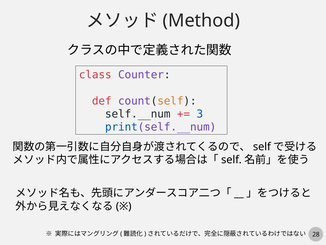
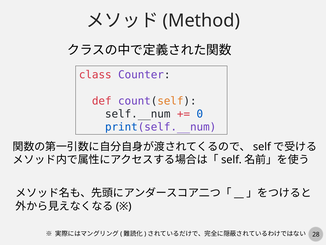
3: 3 -> 0
